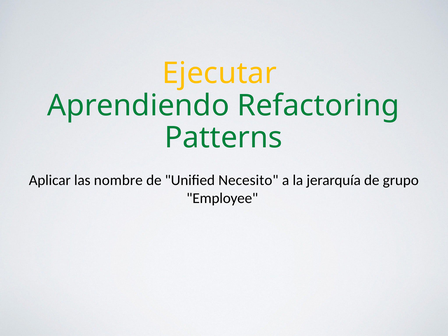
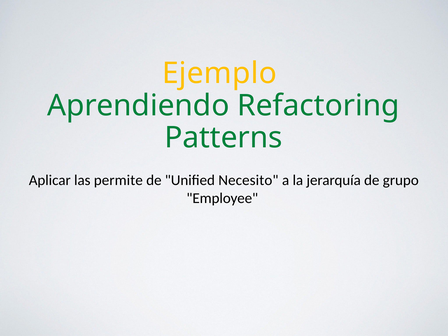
Ejecutar: Ejecutar -> Ejemplo
nombre: nombre -> permite
